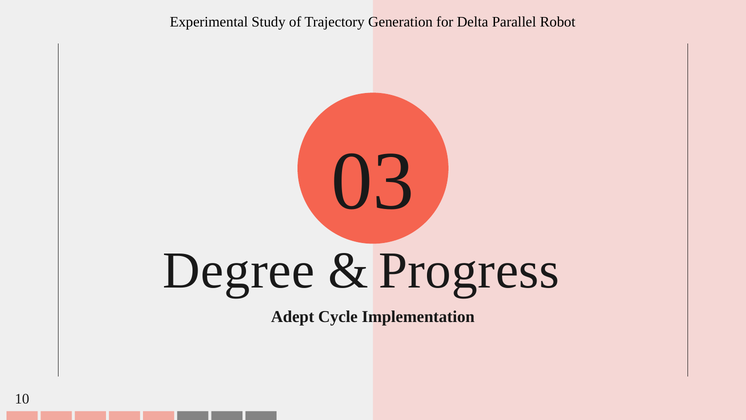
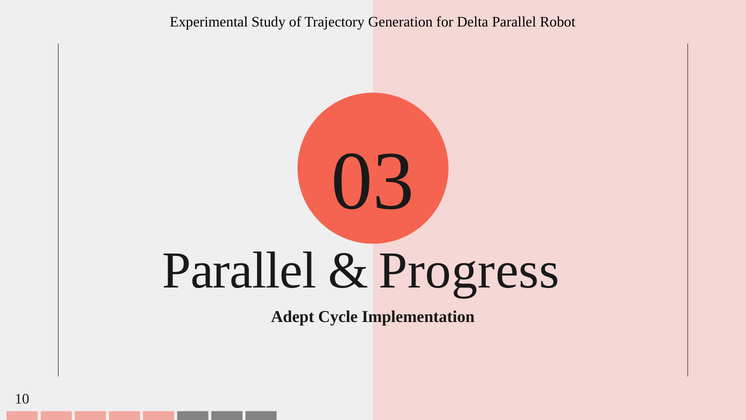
Degree at (239, 270): Degree -> Parallel
